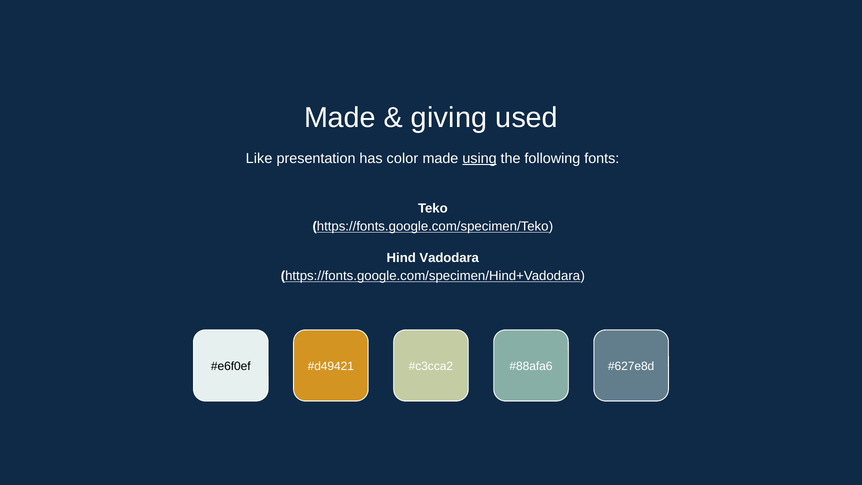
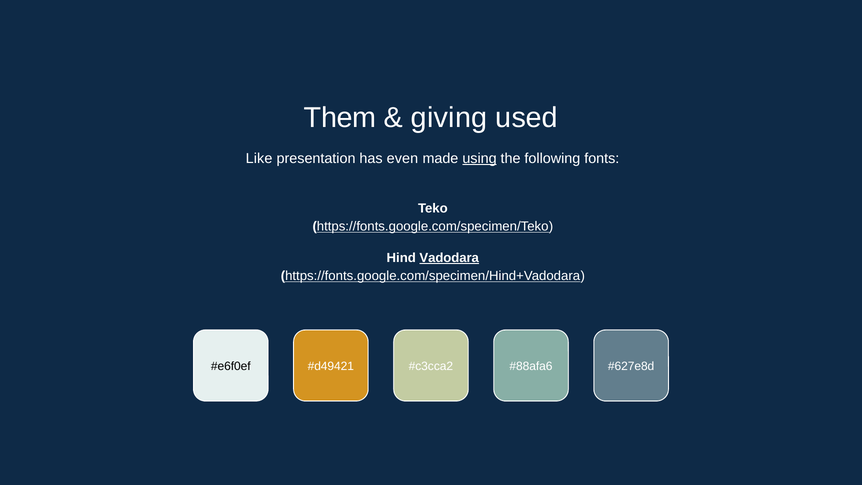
Made at (340, 118): Made -> Them
color: color -> even
Vadodara underline: none -> present
